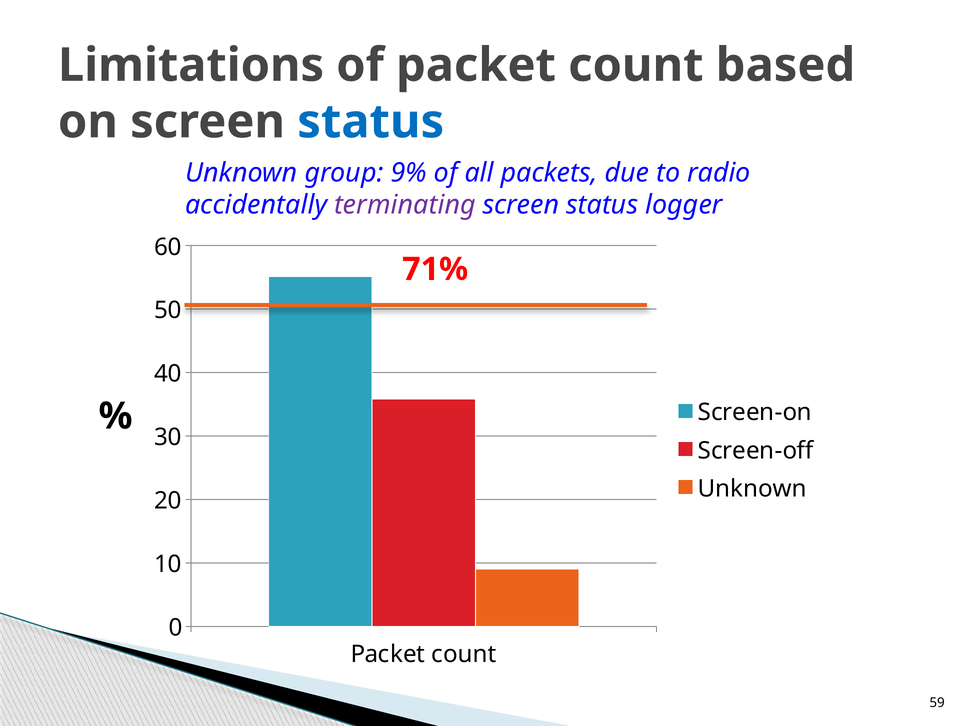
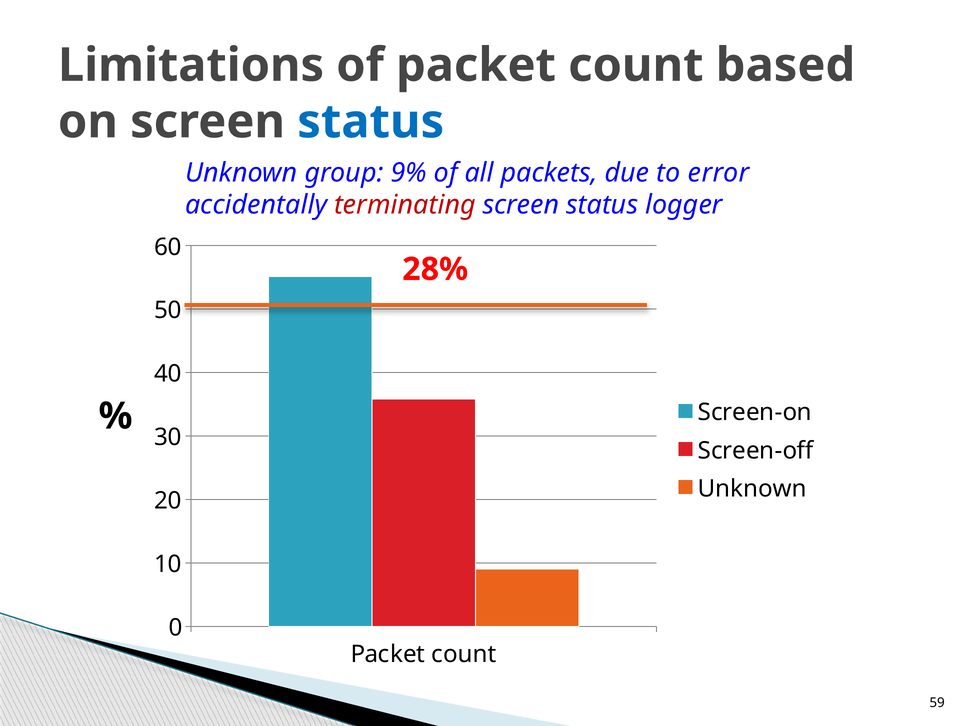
radio: radio -> error
terminating colour: purple -> red
71%: 71% -> 28%
